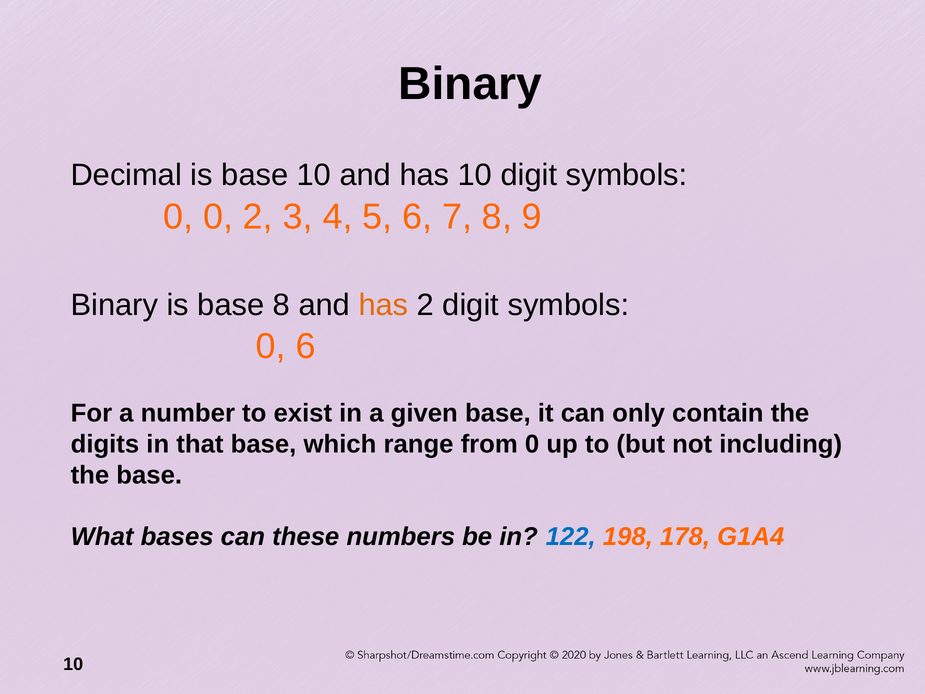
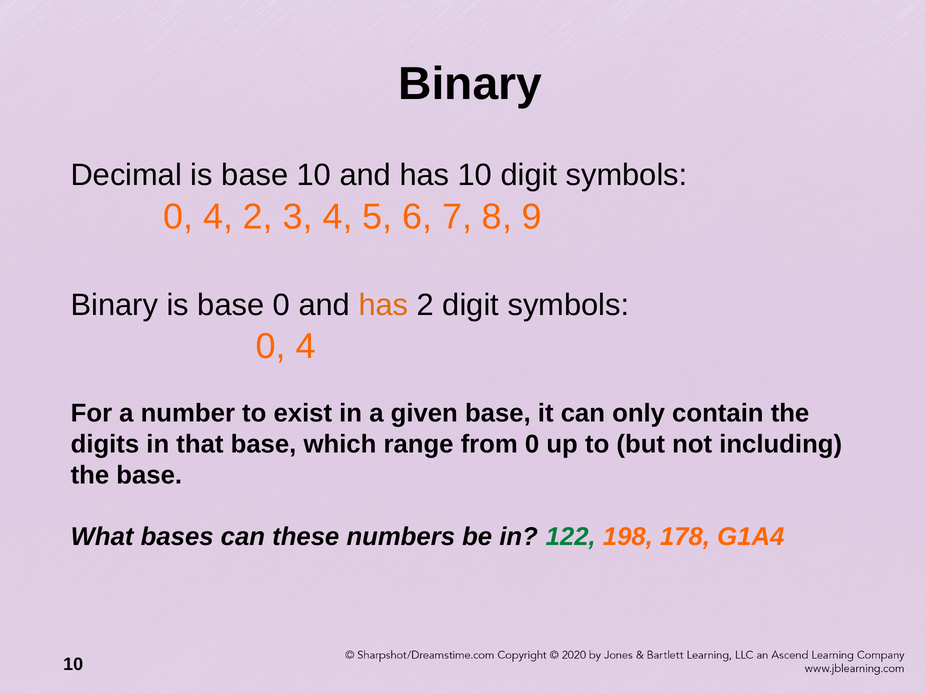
0 at (218, 217): 0 -> 4
base 8: 8 -> 0
6 at (306, 346): 6 -> 4
122 colour: blue -> green
